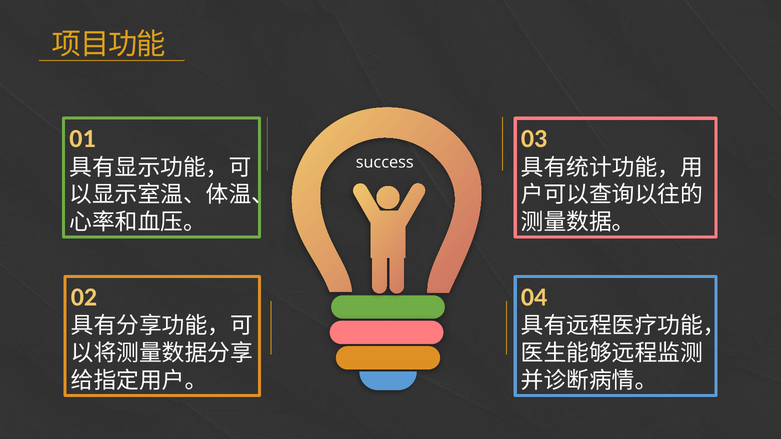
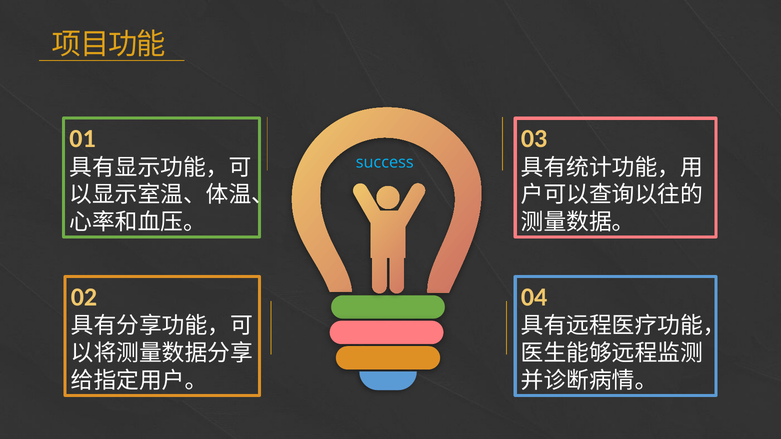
success colour: white -> light blue
